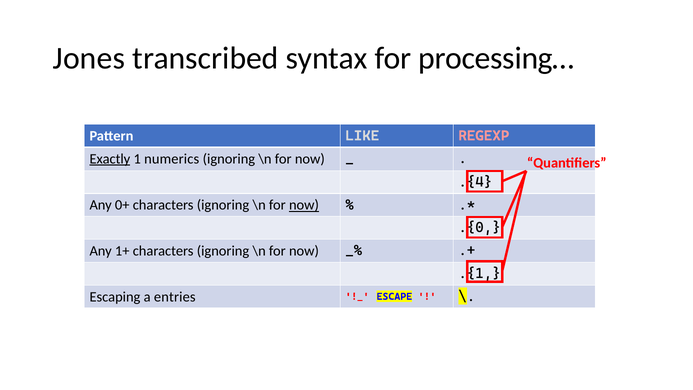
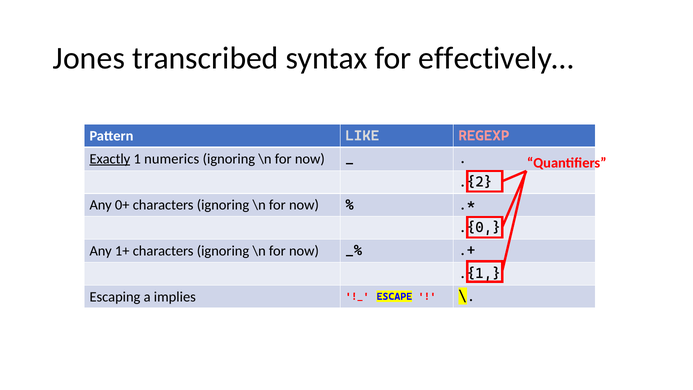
processing…: processing… -> effectively…
.{4: .{4 -> .{2
now at (304, 205) underline: present -> none
entries: entries -> implies
